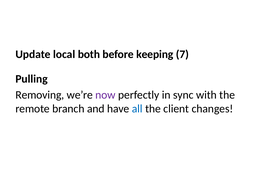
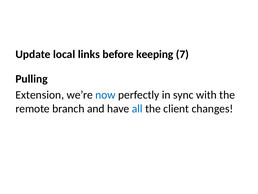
both: both -> links
Removing: Removing -> Extension
now colour: purple -> blue
